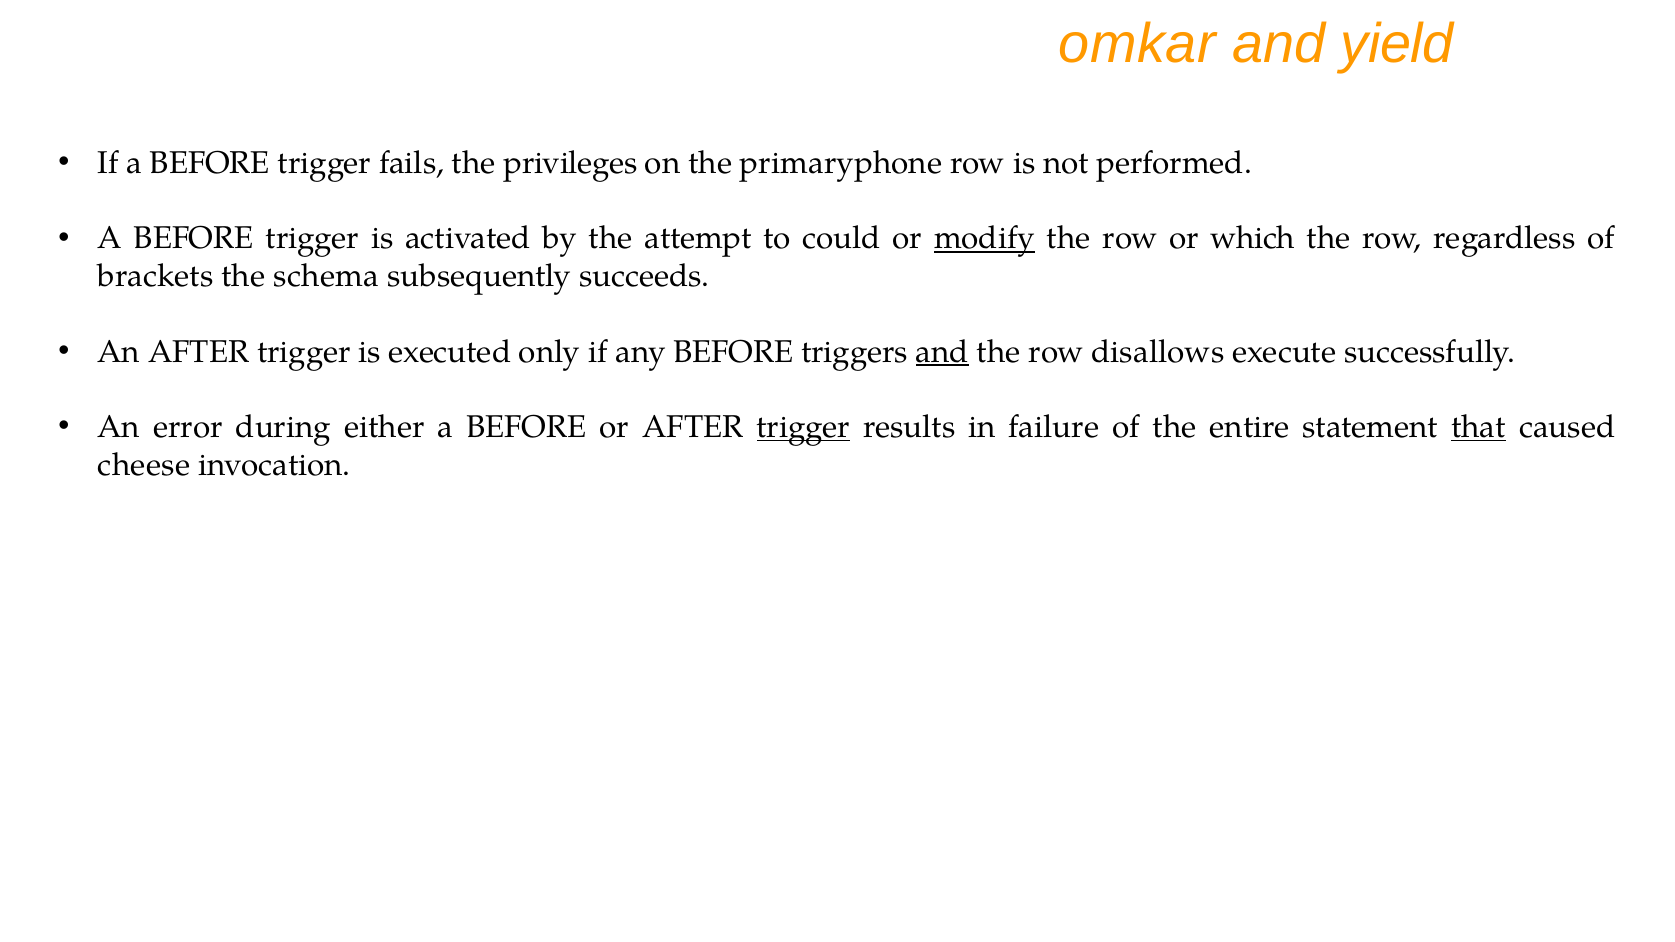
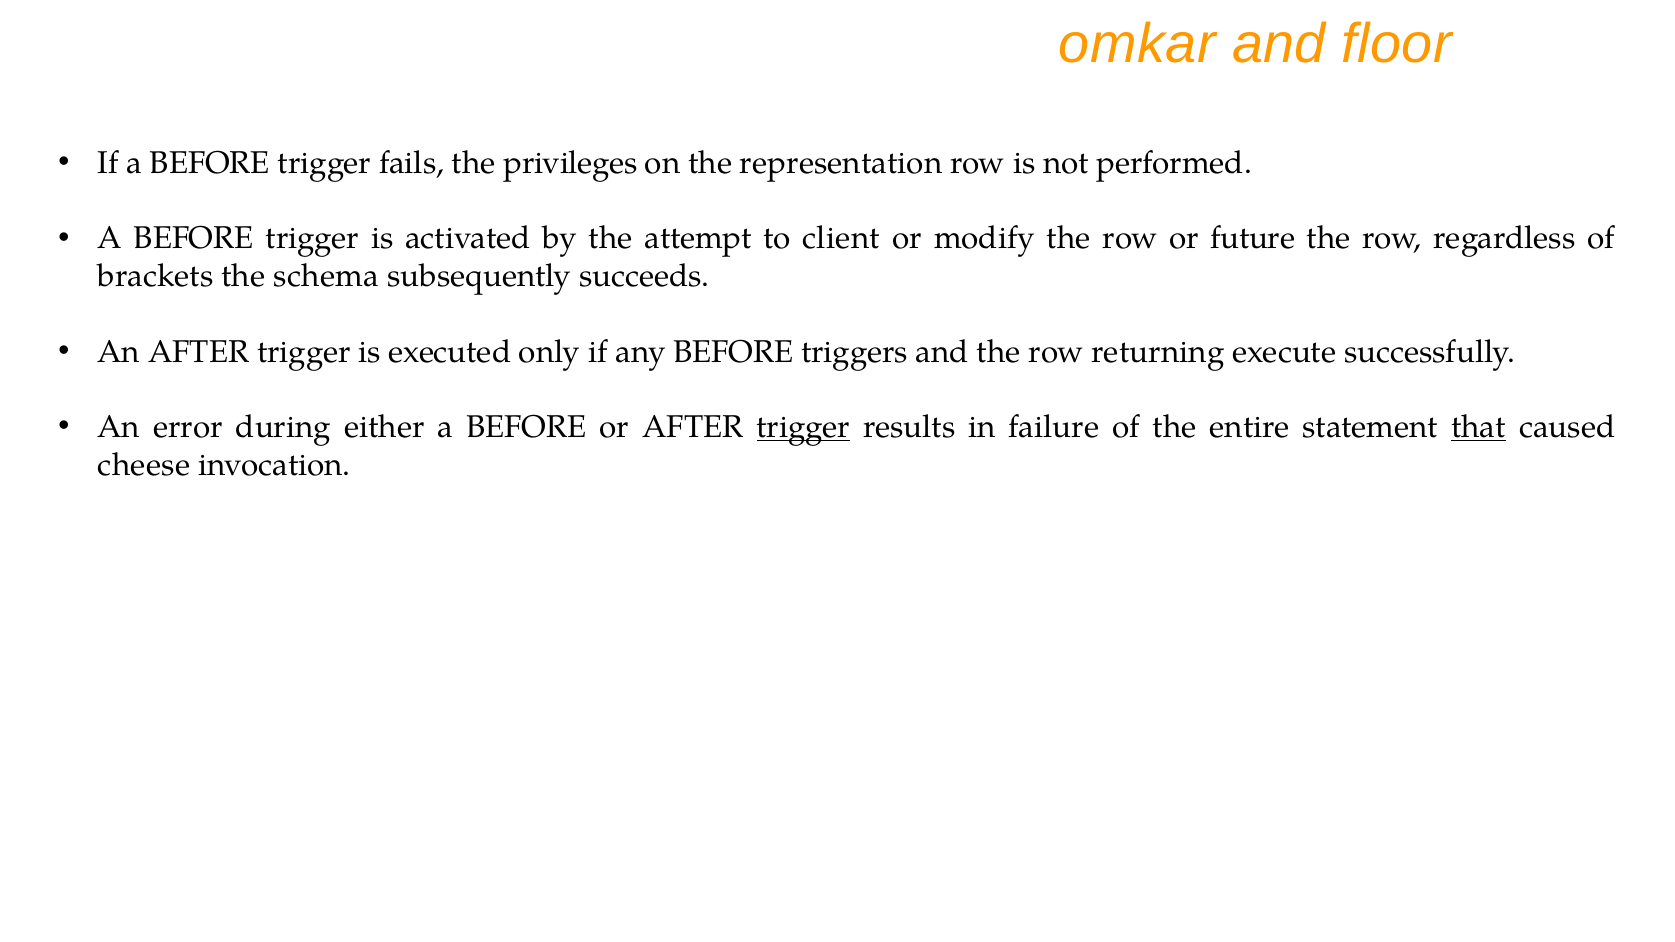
yield: yield -> floor
primaryphone: primaryphone -> representation
could: could -> client
modify underline: present -> none
which: which -> future
and at (942, 352) underline: present -> none
disallows: disallows -> returning
